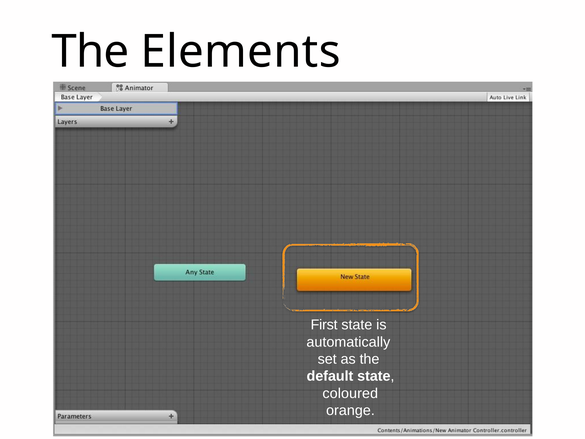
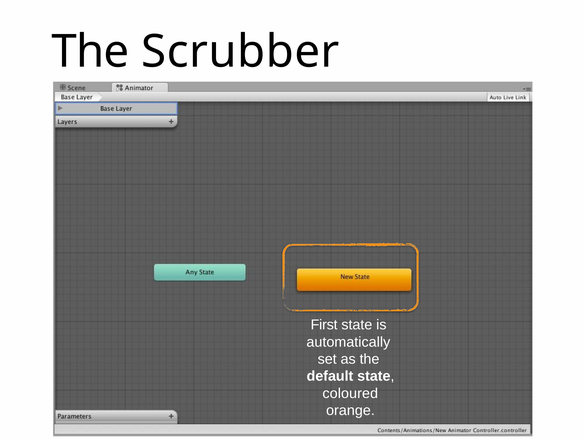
Elements: Elements -> Scrubber
